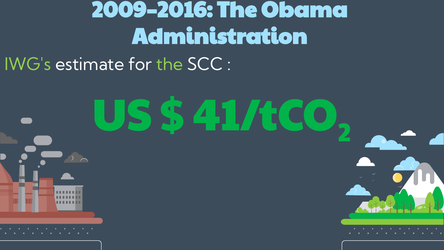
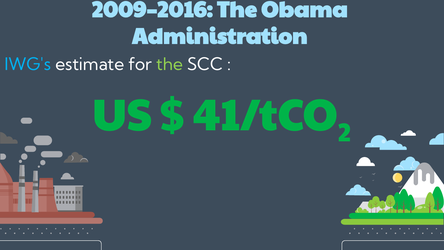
IWG's colour: light green -> light blue
